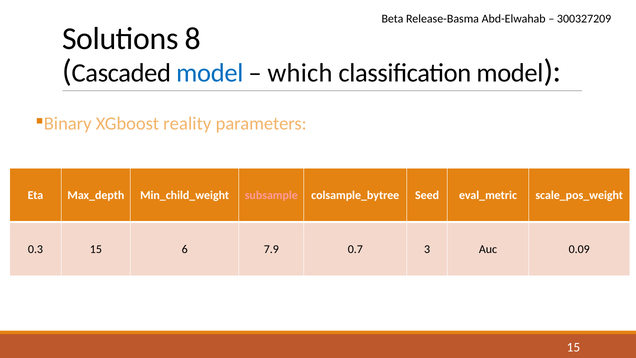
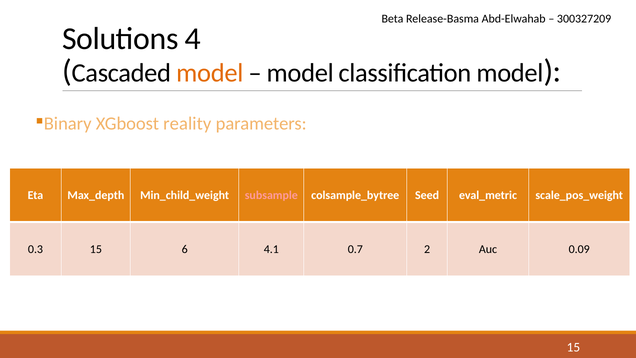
8: 8 -> 4
model at (210, 73) colour: blue -> orange
which at (300, 73): which -> model
7.9: 7.9 -> 4.1
3: 3 -> 2
